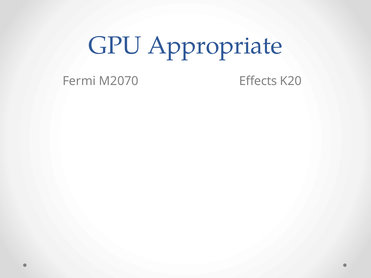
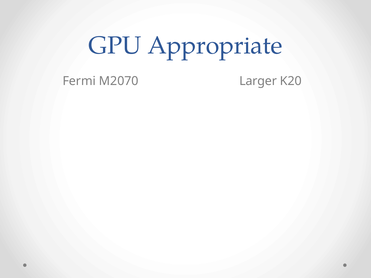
Effects: Effects -> Larger
